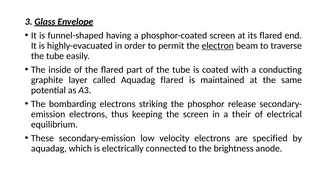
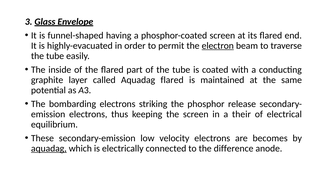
specified: specified -> becomes
aquadag at (49, 148) underline: none -> present
brightness: brightness -> difference
